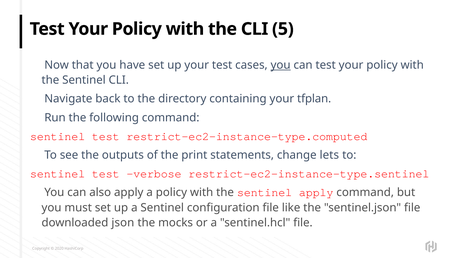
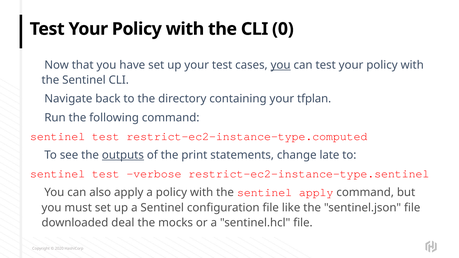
5: 5 -> 0
outputs underline: none -> present
lets: lets -> late
json: json -> deal
